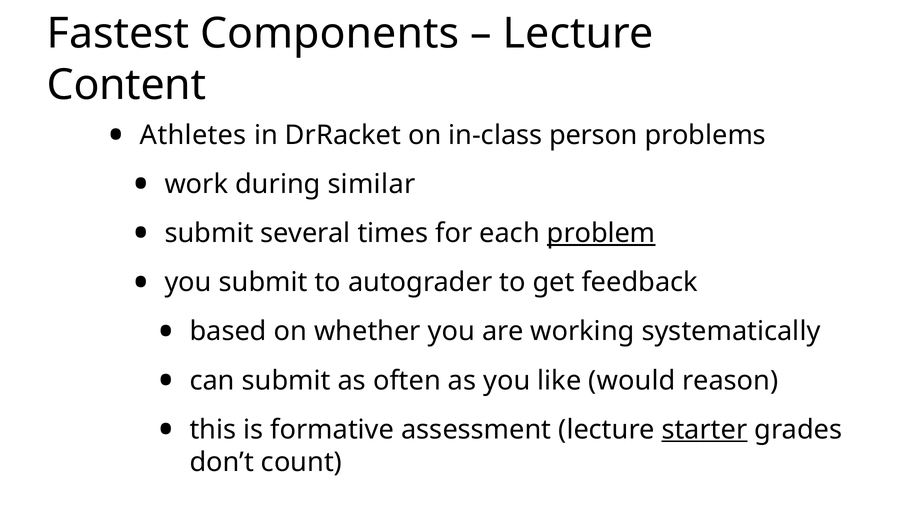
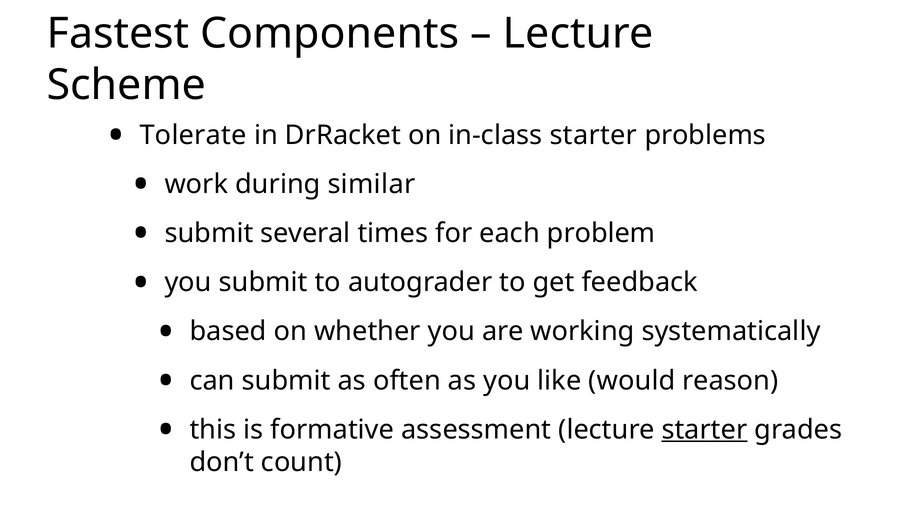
Content: Content -> Scheme
Athletes: Athletes -> Tolerate
in-class person: person -> starter
problem underline: present -> none
